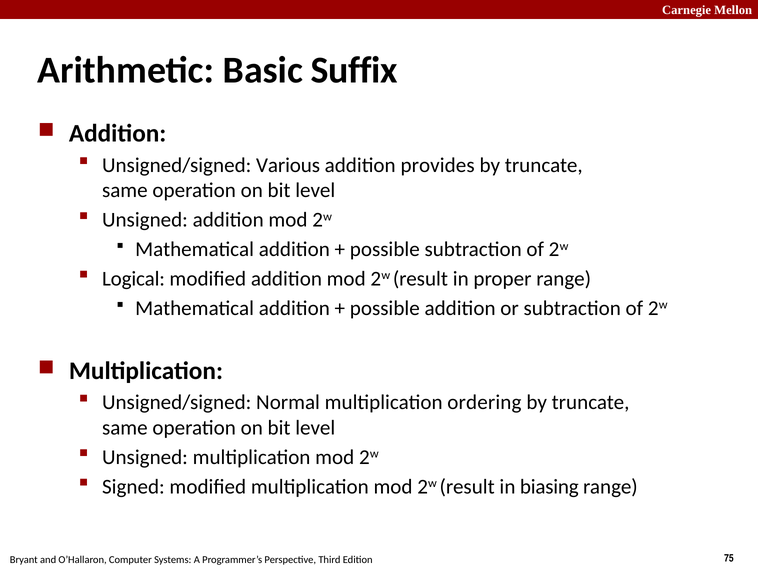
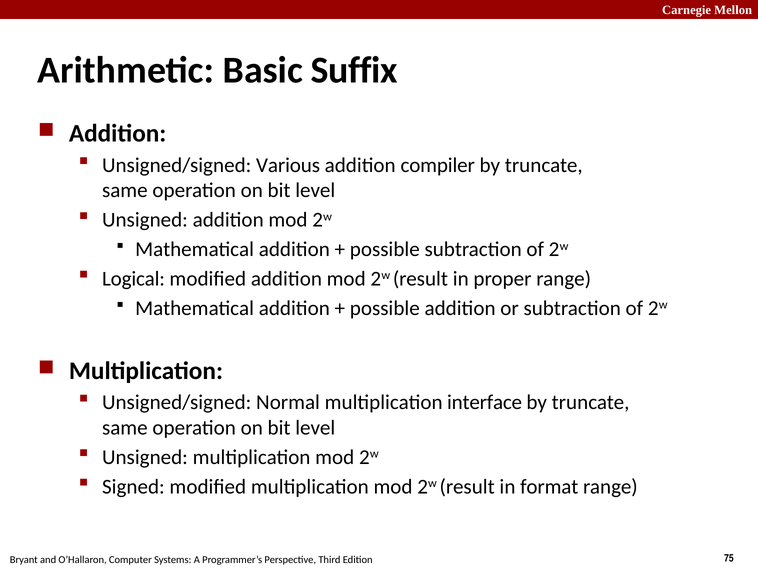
provides: provides -> compiler
ordering: ordering -> interface
biasing: biasing -> format
